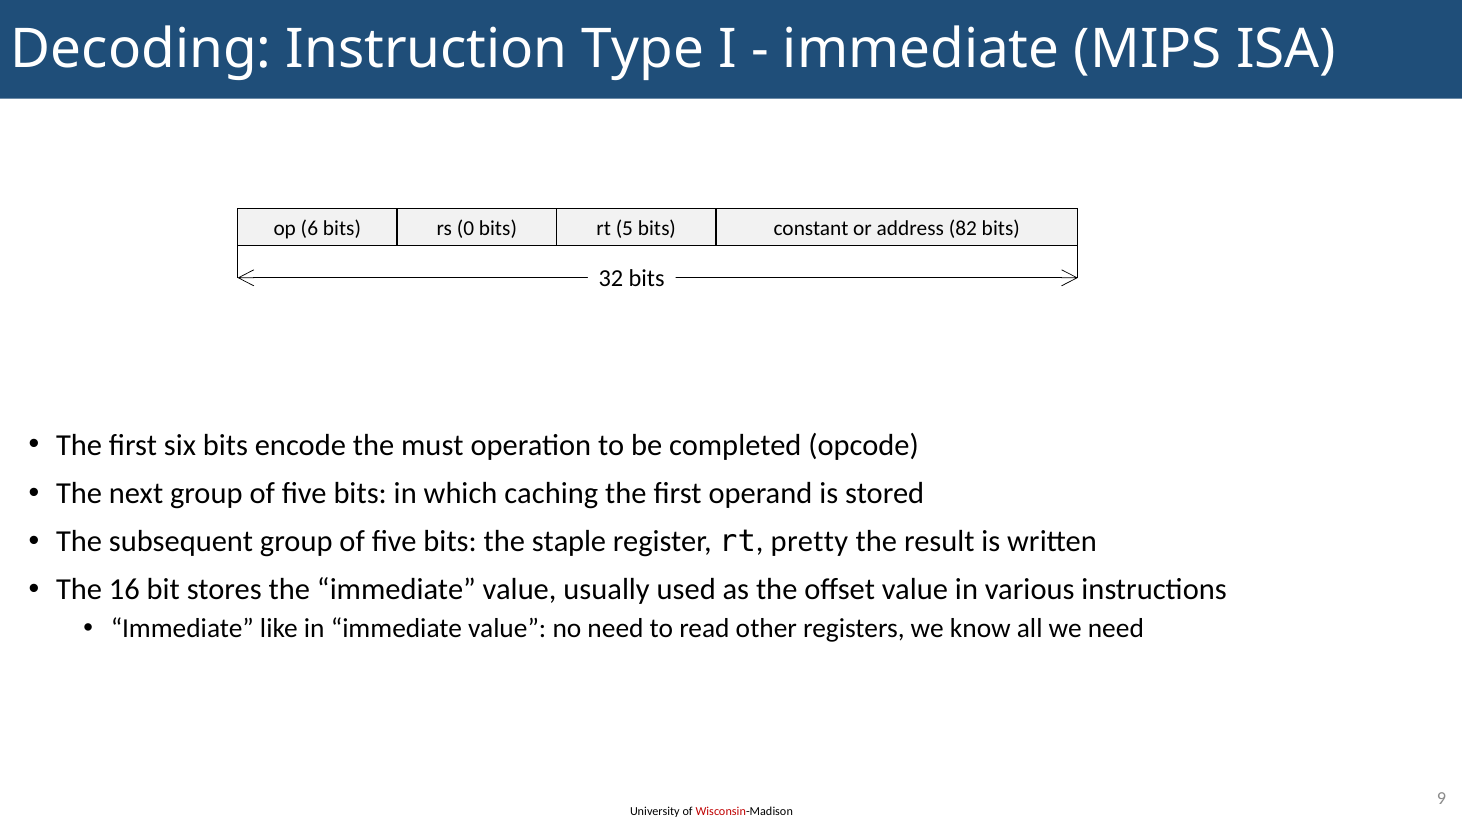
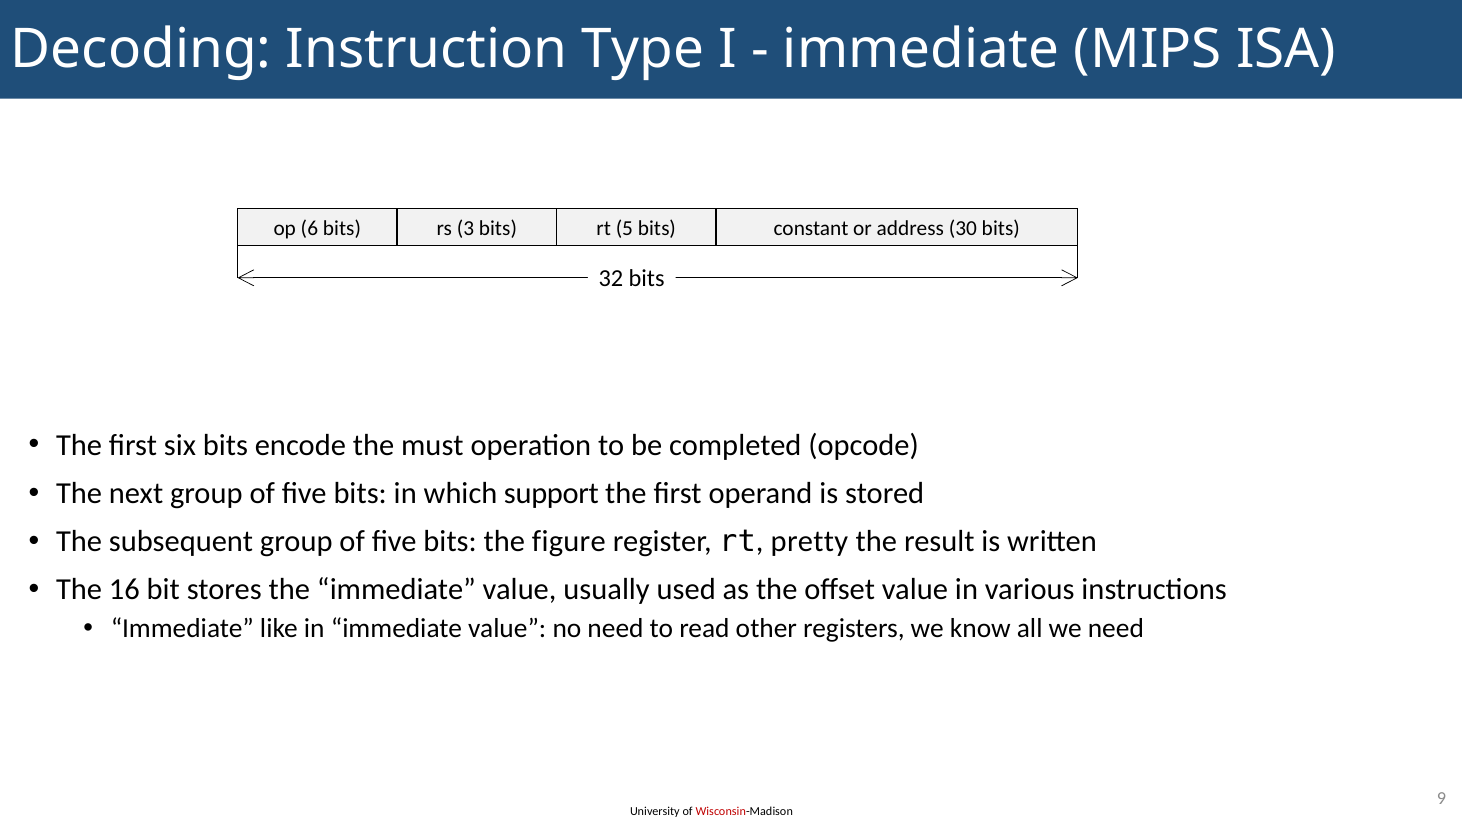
0: 0 -> 3
82: 82 -> 30
caching: caching -> support
staple: staple -> figure
